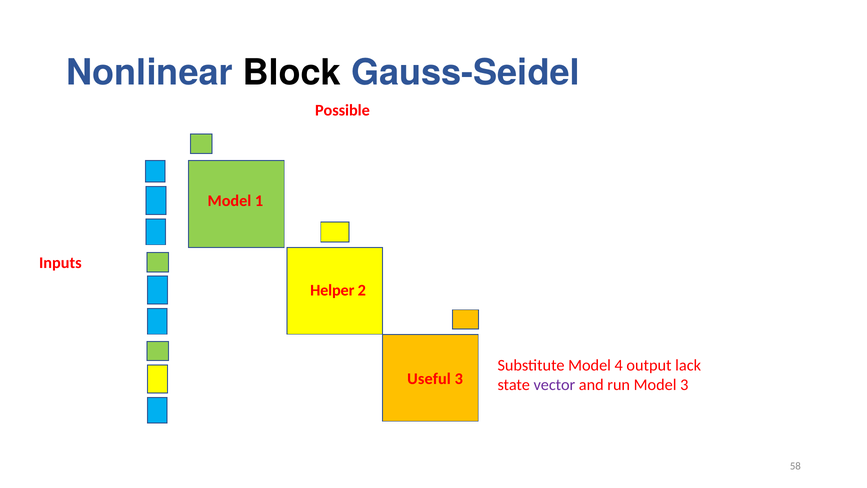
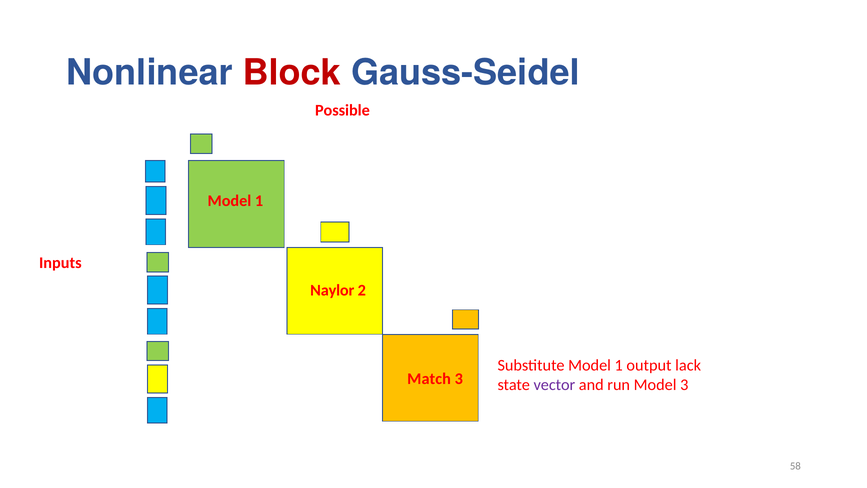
Block colour: black -> red
Helper: Helper -> Naylor
Substitute Model 4: 4 -> 1
Useful: Useful -> Match
